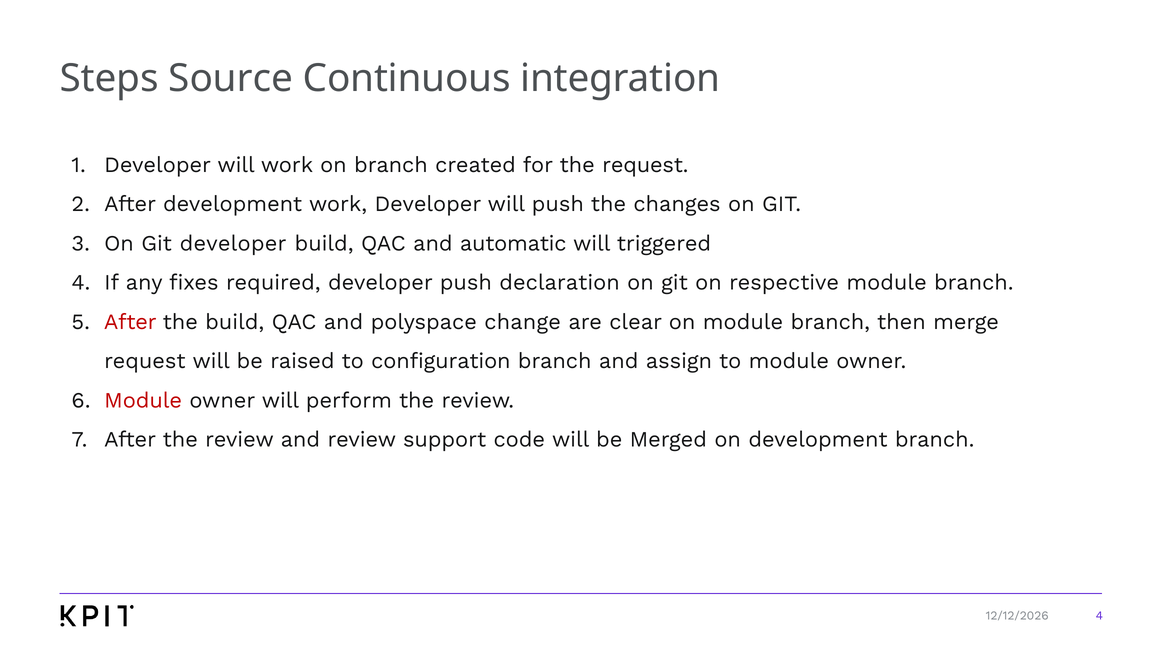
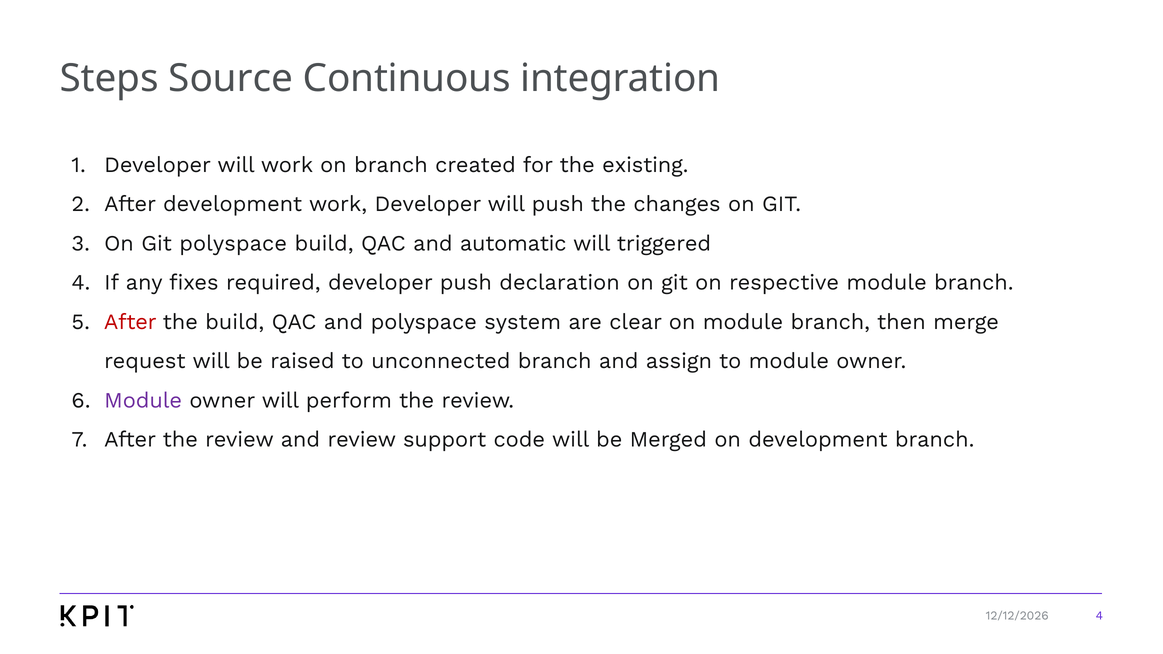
the request: request -> existing
Git developer: developer -> polyspace
change: change -> system
configuration: configuration -> unconnected
Module at (143, 400) colour: red -> purple
